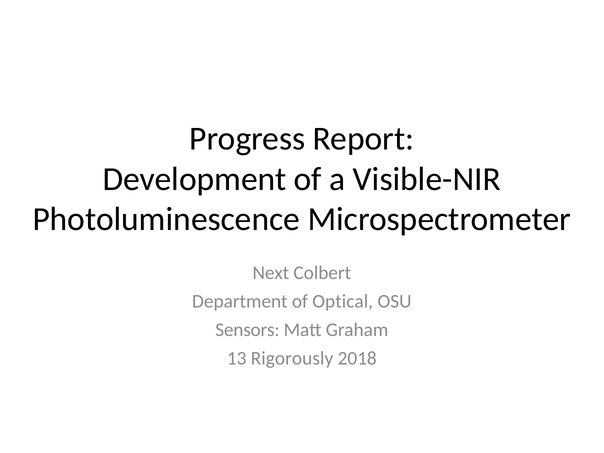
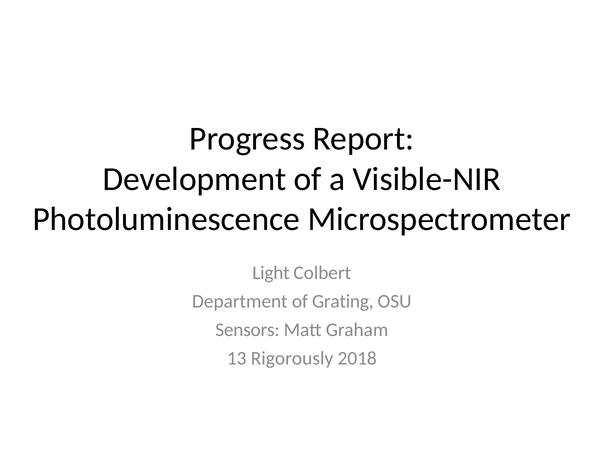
Next: Next -> Light
Optical: Optical -> Grating
